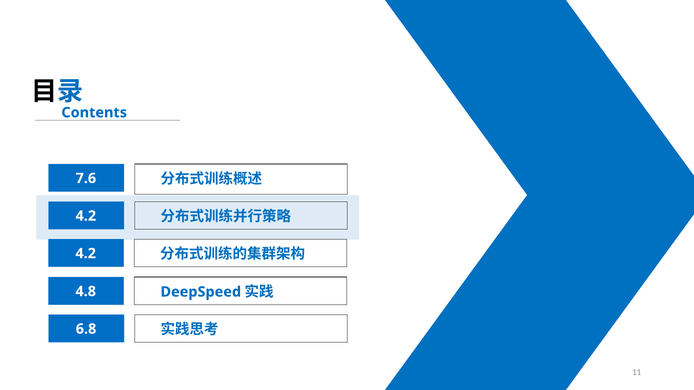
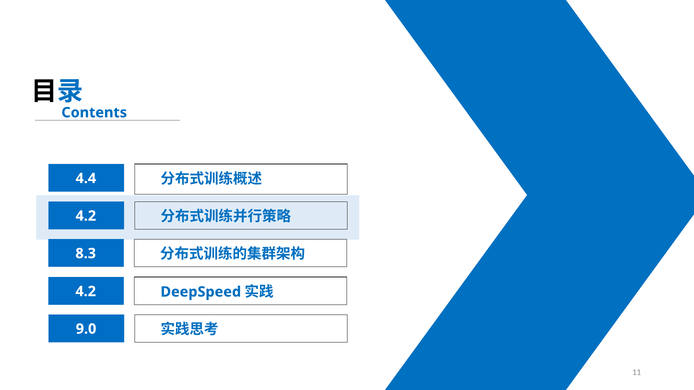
7.6: 7.6 -> 4.4
4.2 at (86, 254): 4.2 -> 8.3
4.8 at (86, 292): 4.8 -> 4.2
6.8: 6.8 -> 9.0
